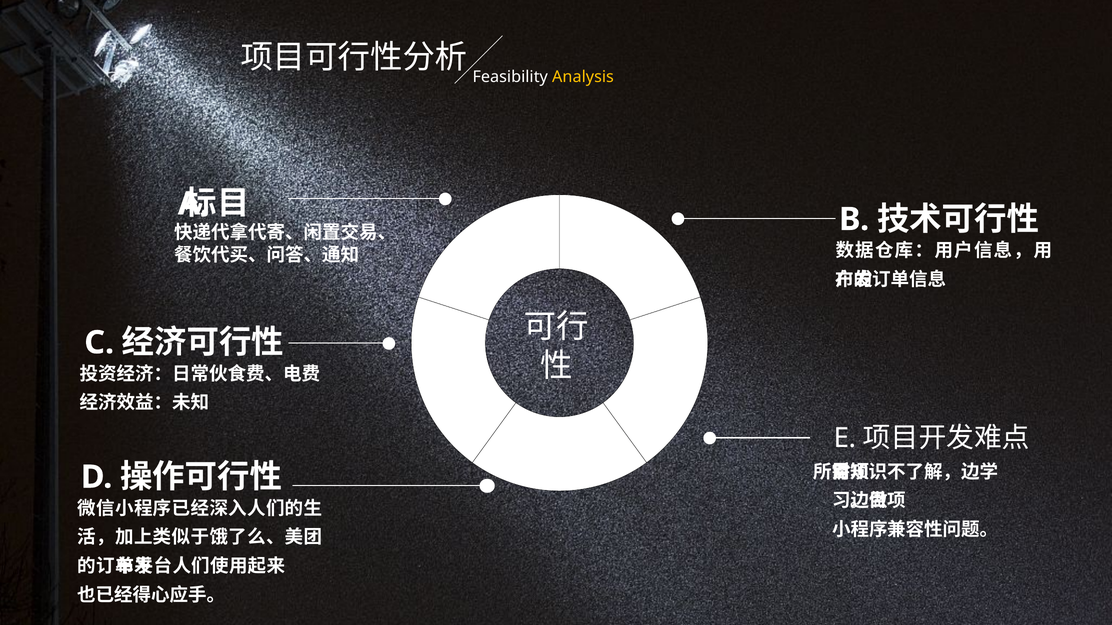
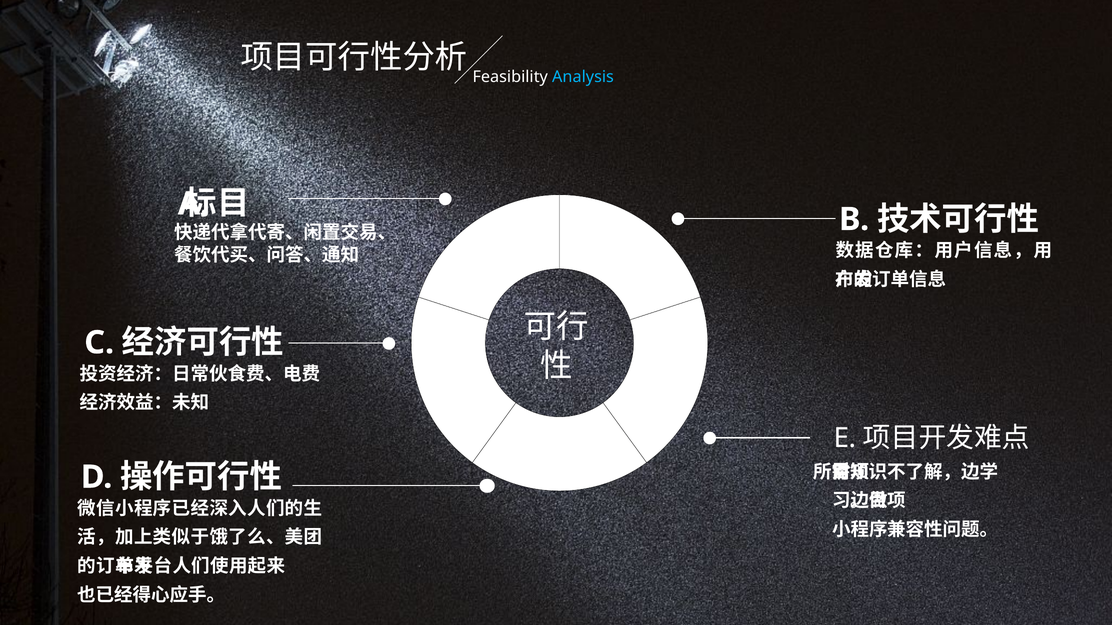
Analysis colour: yellow -> light blue
